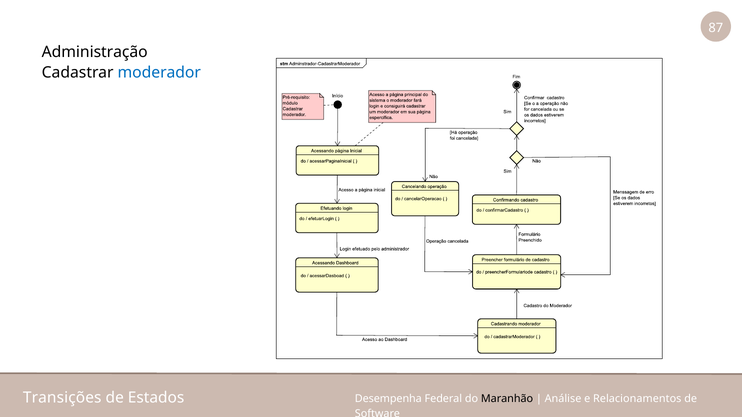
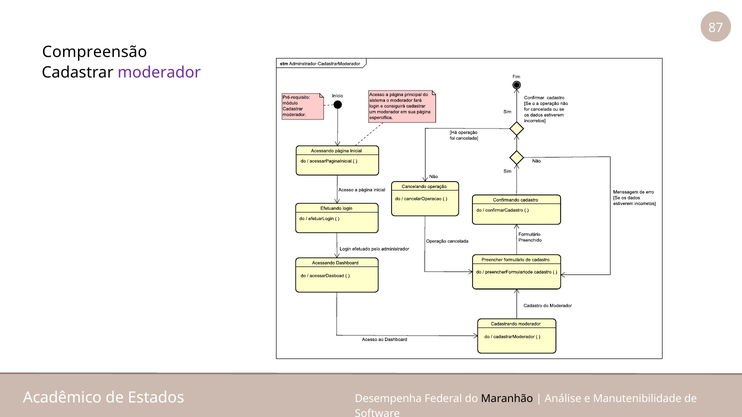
Administração: Administração -> Compreensão
moderador colour: blue -> purple
Transições: Transições -> Acadêmico
Relacionamentos: Relacionamentos -> Manutenibilidade
